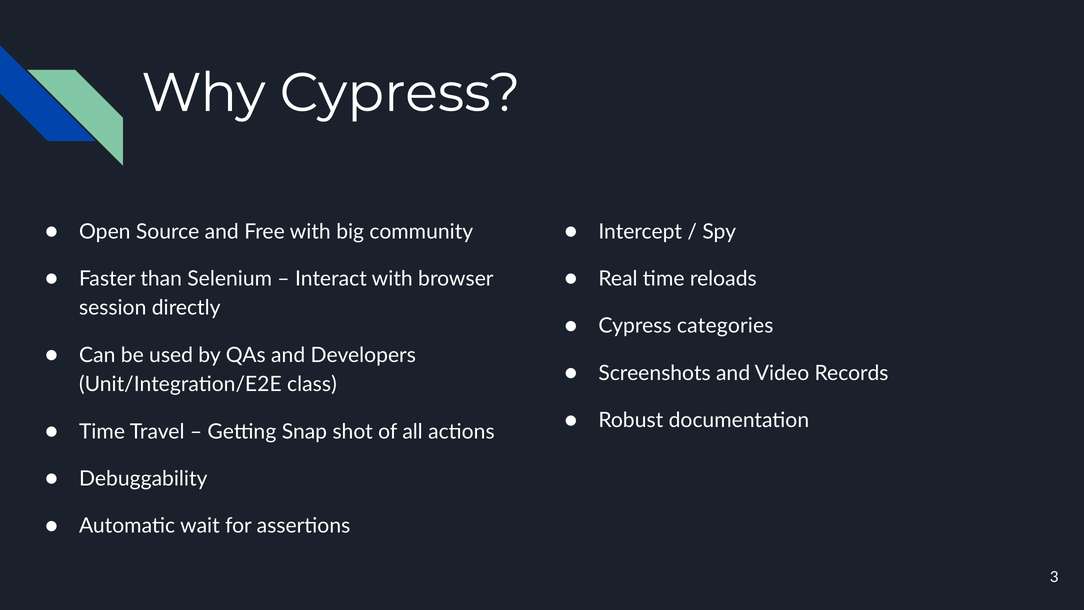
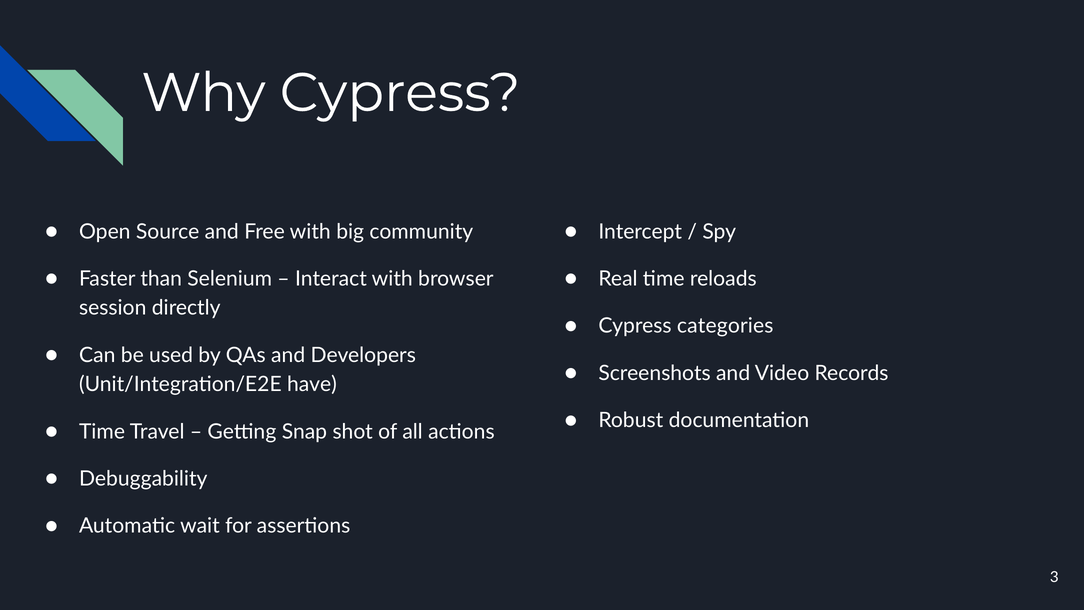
class: class -> have
